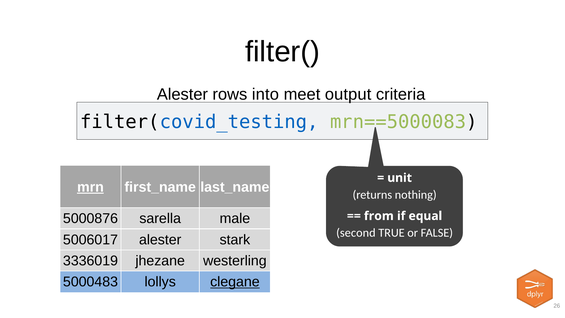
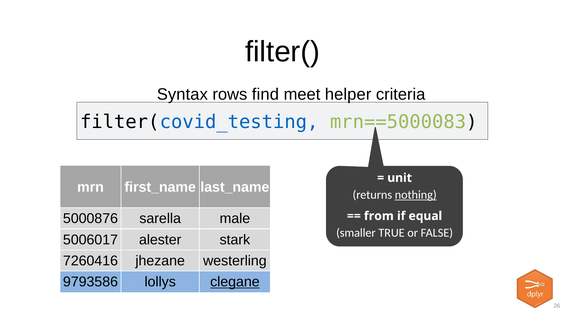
Alester at (182, 94): Alester -> Syntax
into: into -> find
output: output -> helper
mrn underline: present -> none
nothing underline: none -> present
second: second -> smaller
3336019: 3336019 -> 7260416
5000483: 5000483 -> 9793586
